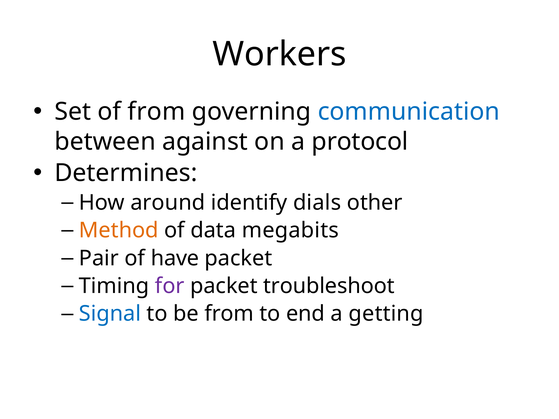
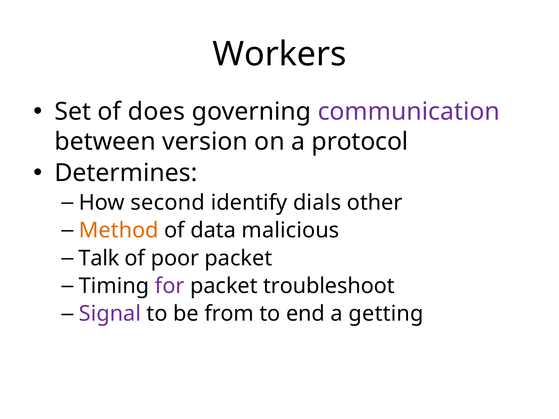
of from: from -> does
communication colour: blue -> purple
against: against -> version
around: around -> second
megabits: megabits -> malicious
Pair: Pair -> Talk
have: have -> poor
Signal colour: blue -> purple
